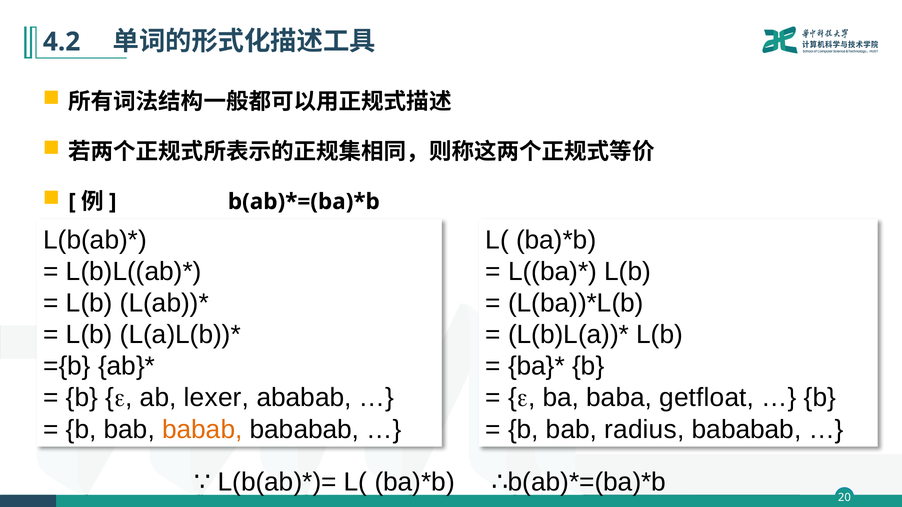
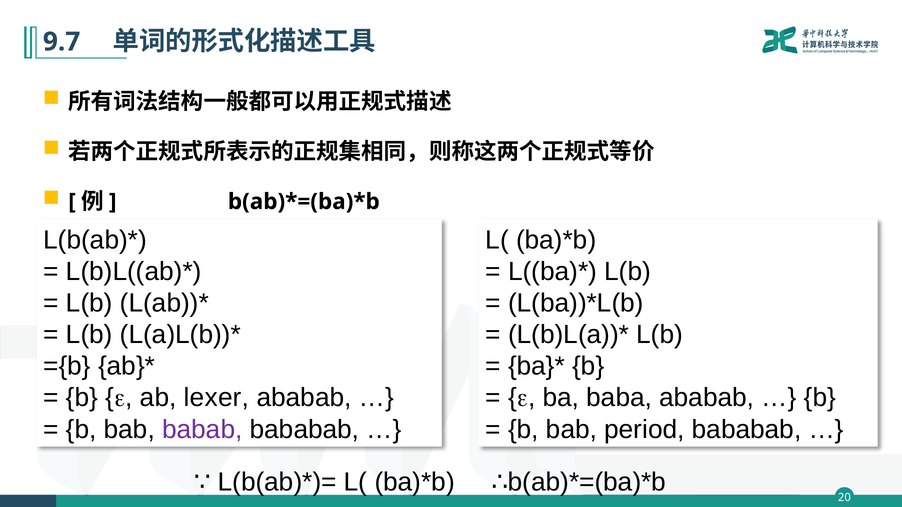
4.2: 4.2 -> 9.7
baba getfloat: getfloat -> ababab
babab colour: orange -> purple
radius: radius -> period
